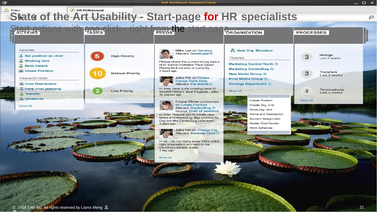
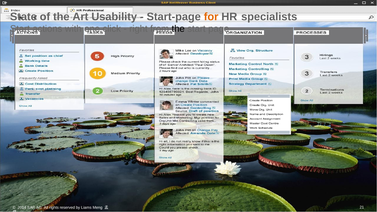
for colour: red -> orange
